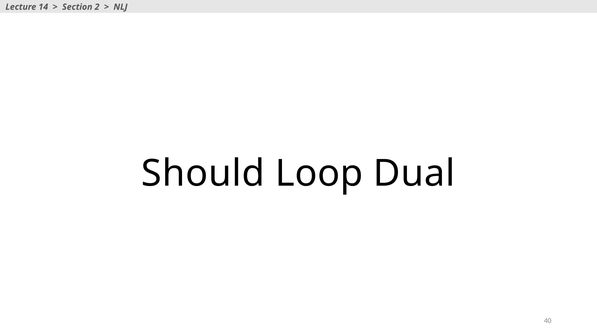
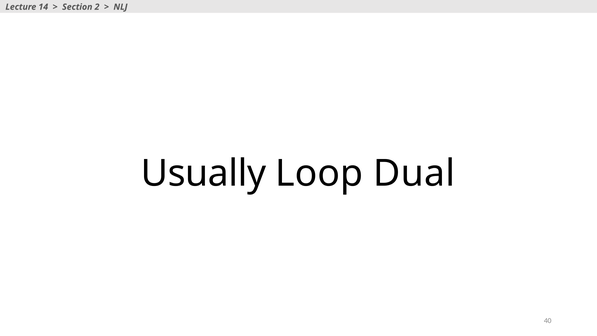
Should: Should -> Usually
